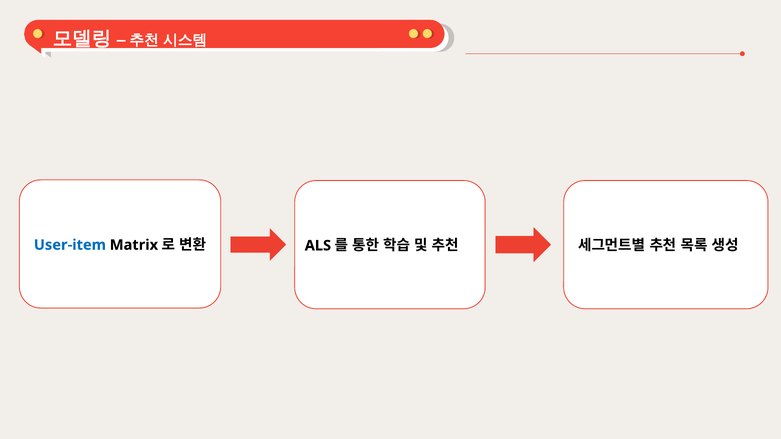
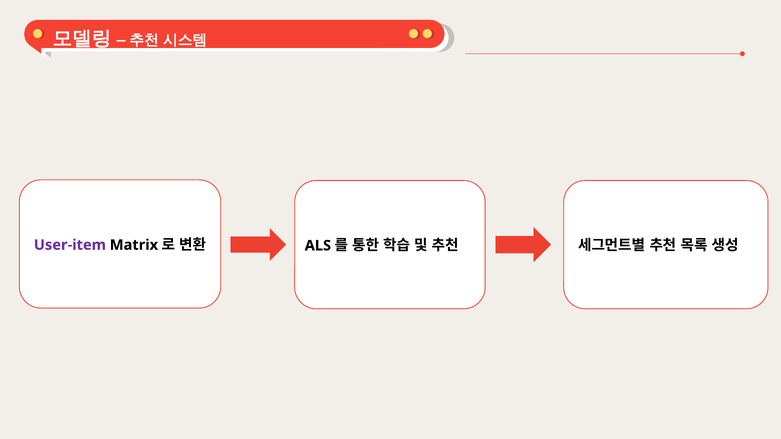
User-item colour: blue -> purple
